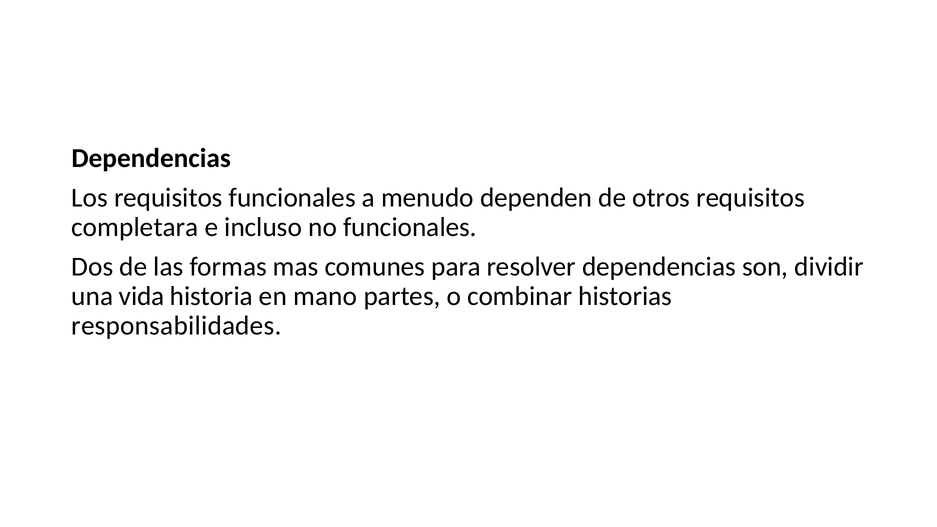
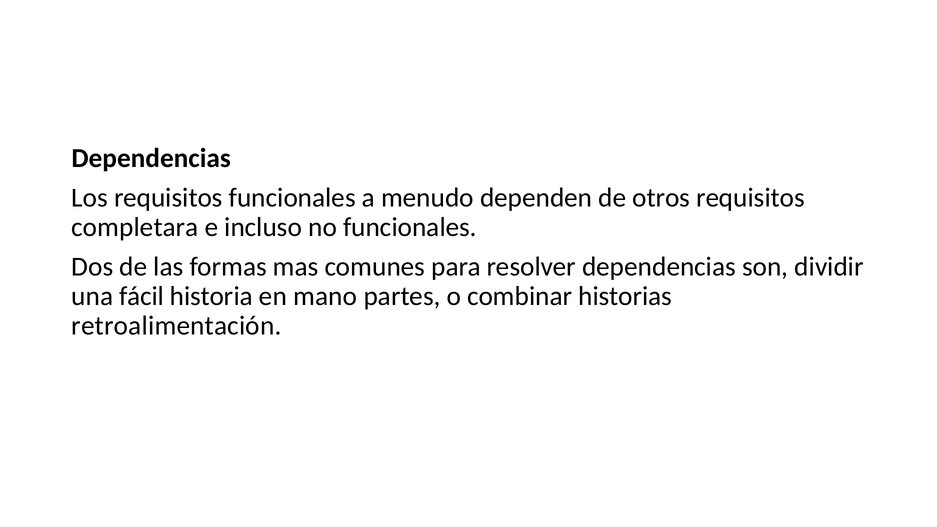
vida: vida -> fácil
responsabilidades: responsabilidades -> retroalimentación
